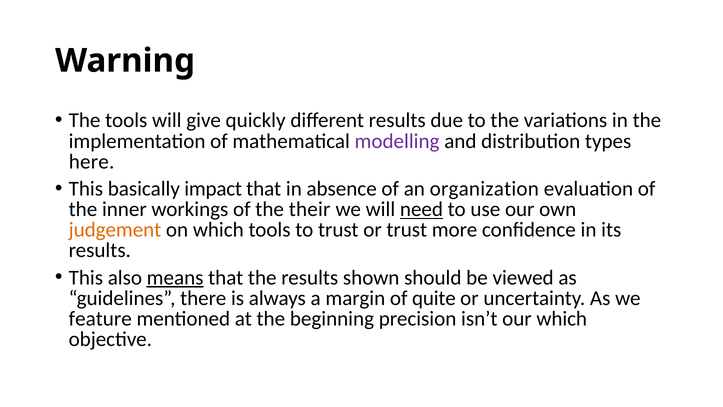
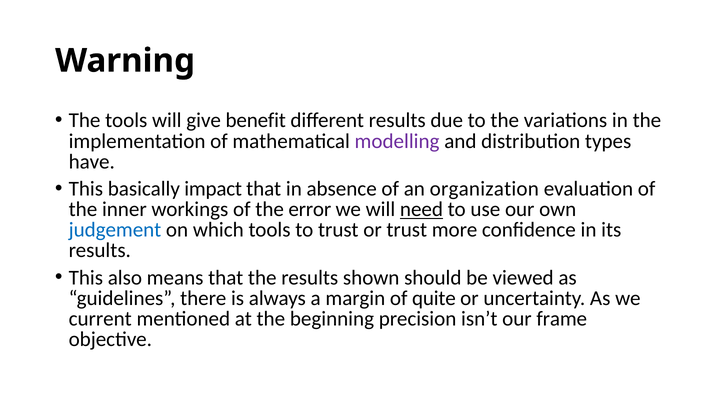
quickly: quickly -> benefit
here: here -> have
their: their -> error
judgement colour: orange -> blue
means underline: present -> none
feature: feature -> current
our which: which -> frame
